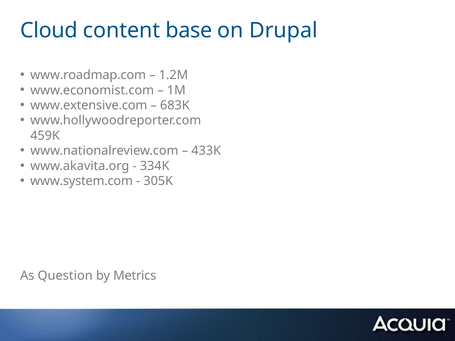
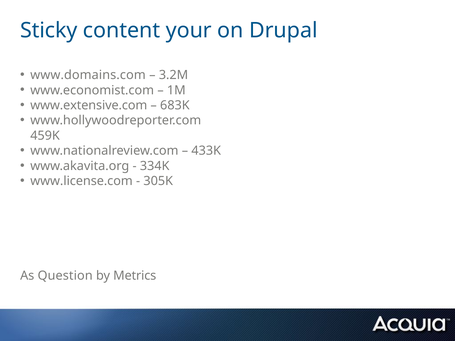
Cloud: Cloud -> Sticky
base: base -> your
www.roadmap.com: www.roadmap.com -> www.domains.com
1.2M: 1.2M -> 3.2M
www.system.com: www.system.com -> www.license.com
